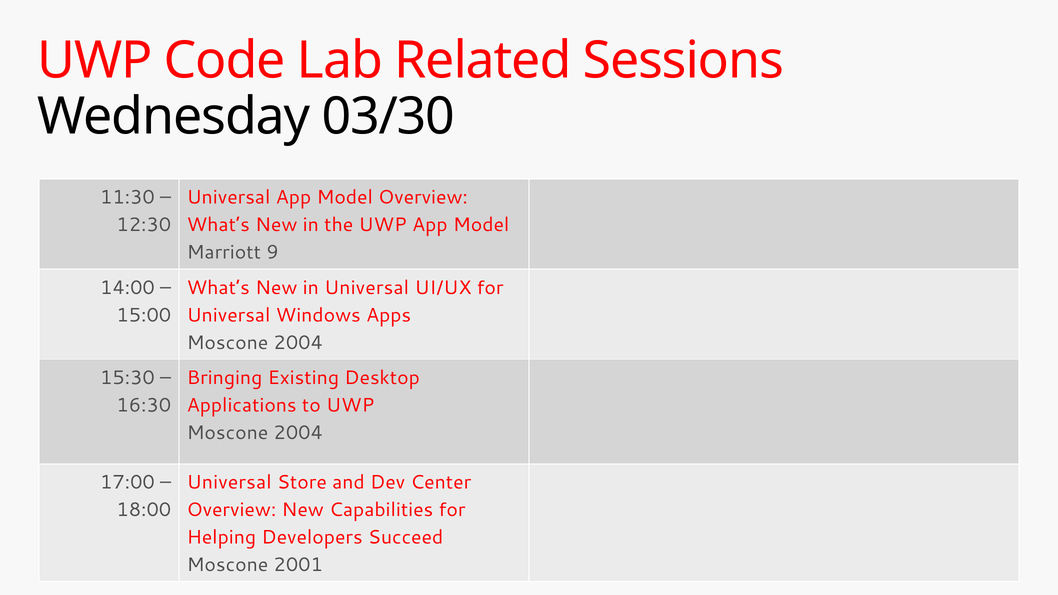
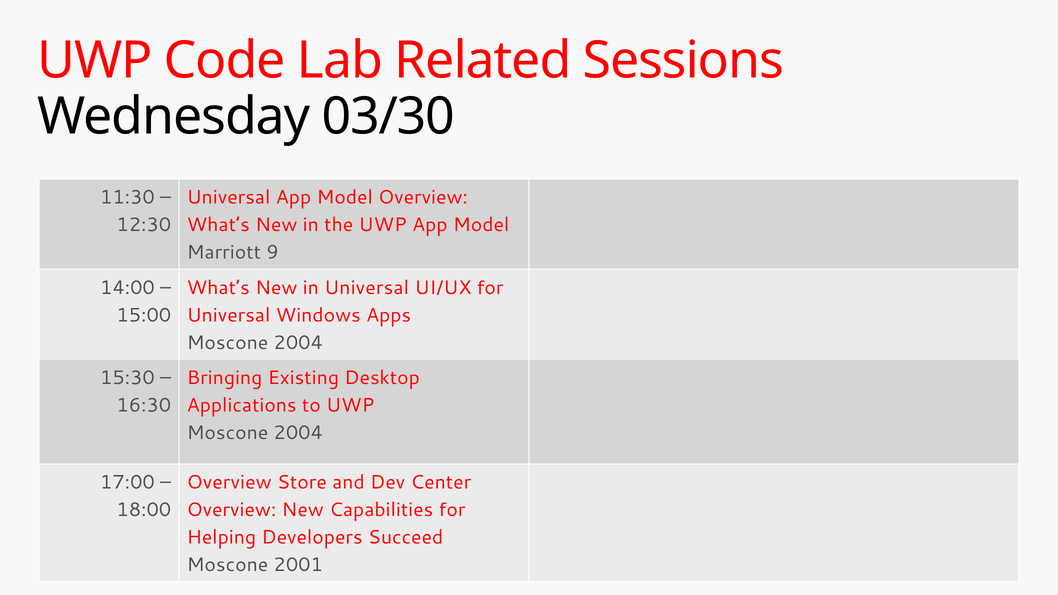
Universal at (229, 483): Universal -> Overview
